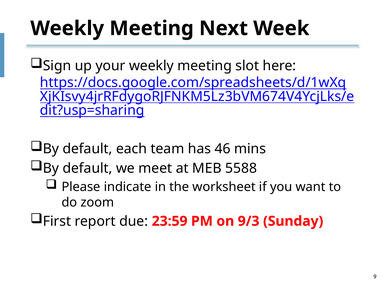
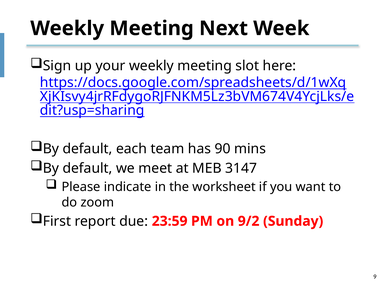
46: 46 -> 90
5588: 5588 -> 3147
9/3: 9/3 -> 9/2
